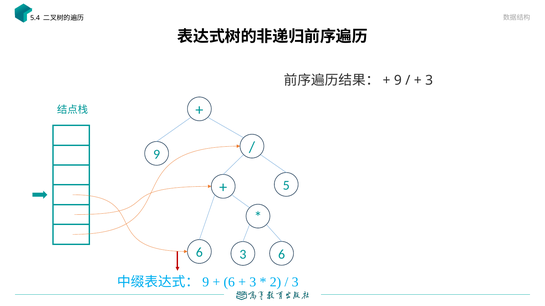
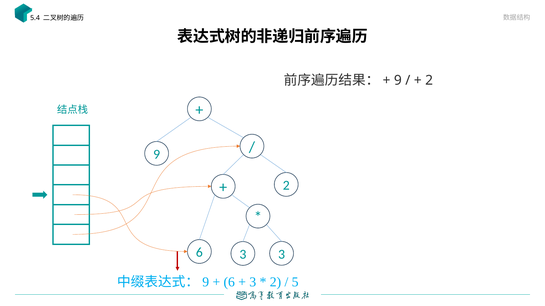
3 at (429, 80): 3 -> 2
5 at (286, 186): 5 -> 2
3 6: 6 -> 3
3 at (295, 283): 3 -> 5
